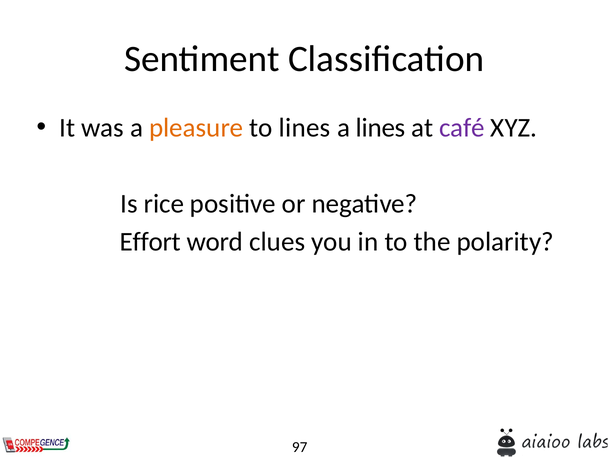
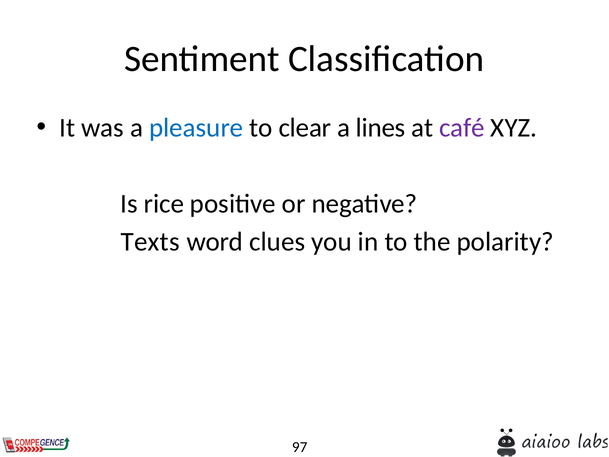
pleasure colour: orange -> blue
to lines: lines -> clear
Effort: Effort -> Texts
